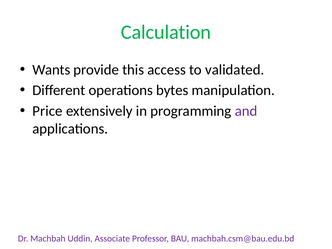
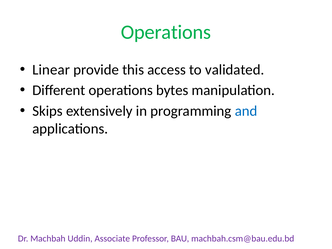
Calculation at (166, 32): Calculation -> Operations
Wants: Wants -> Linear
Price: Price -> Skips
and colour: purple -> blue
